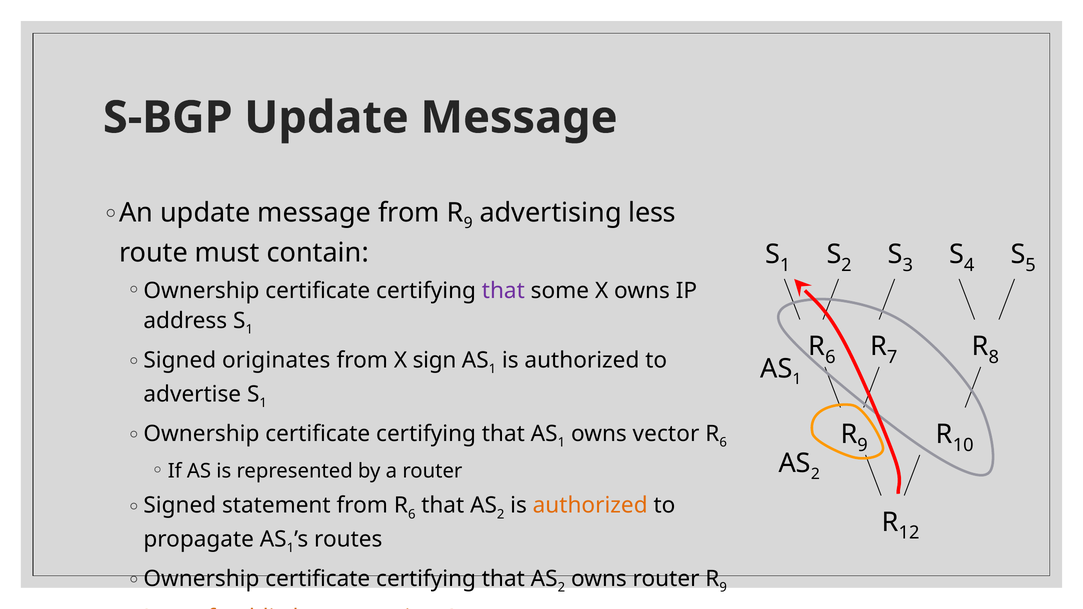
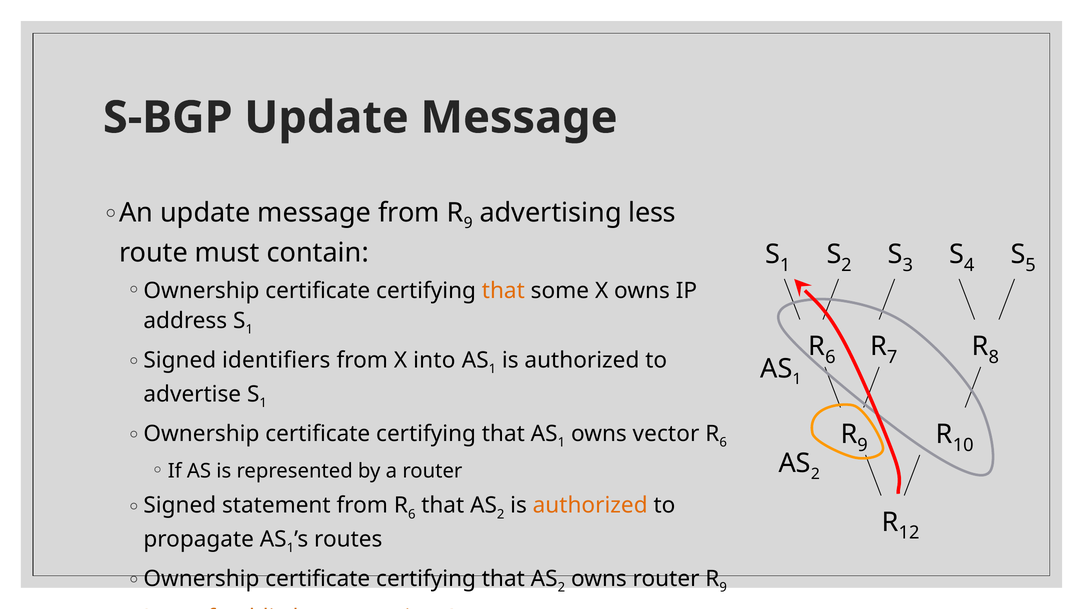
that at (503, 291) colour: purple -> orange
originates: originates -> identifiers
sign: sign -> into
